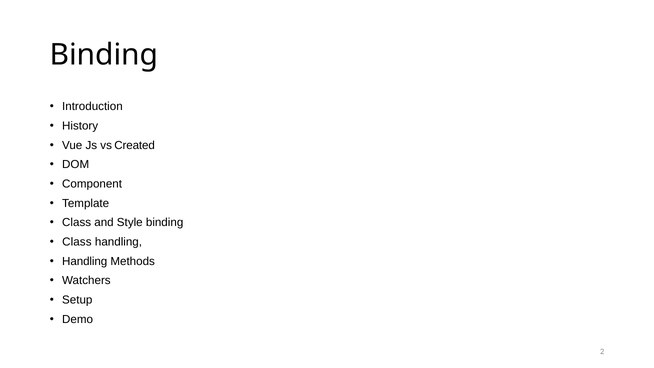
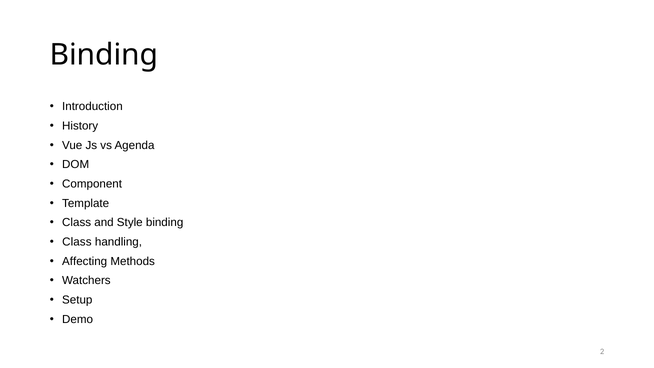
Created: Created -> Agenda
Handling at (85, 261): Handling -> Affecting
